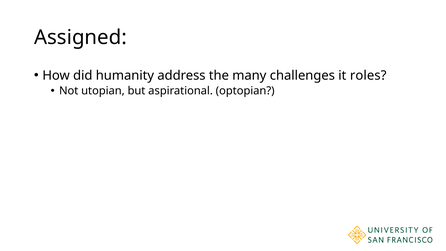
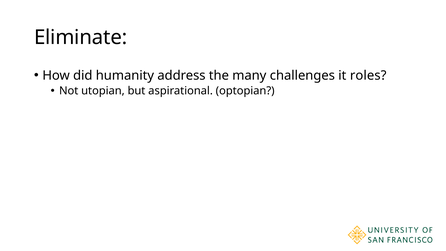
Assigned: Assigned -> Eliminate
